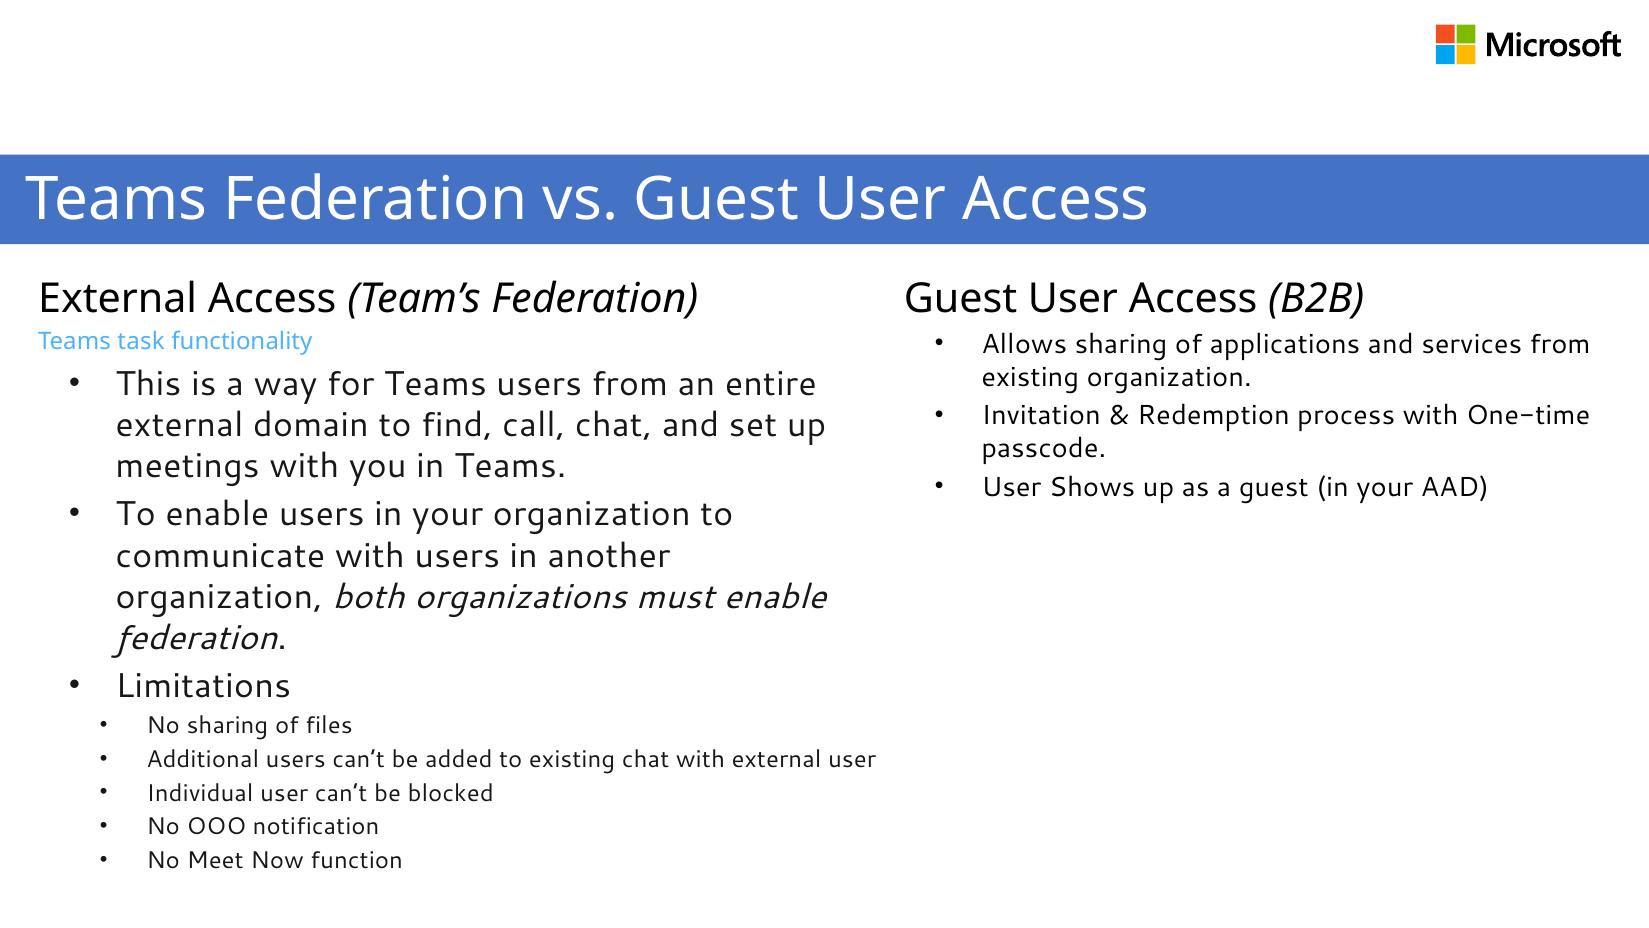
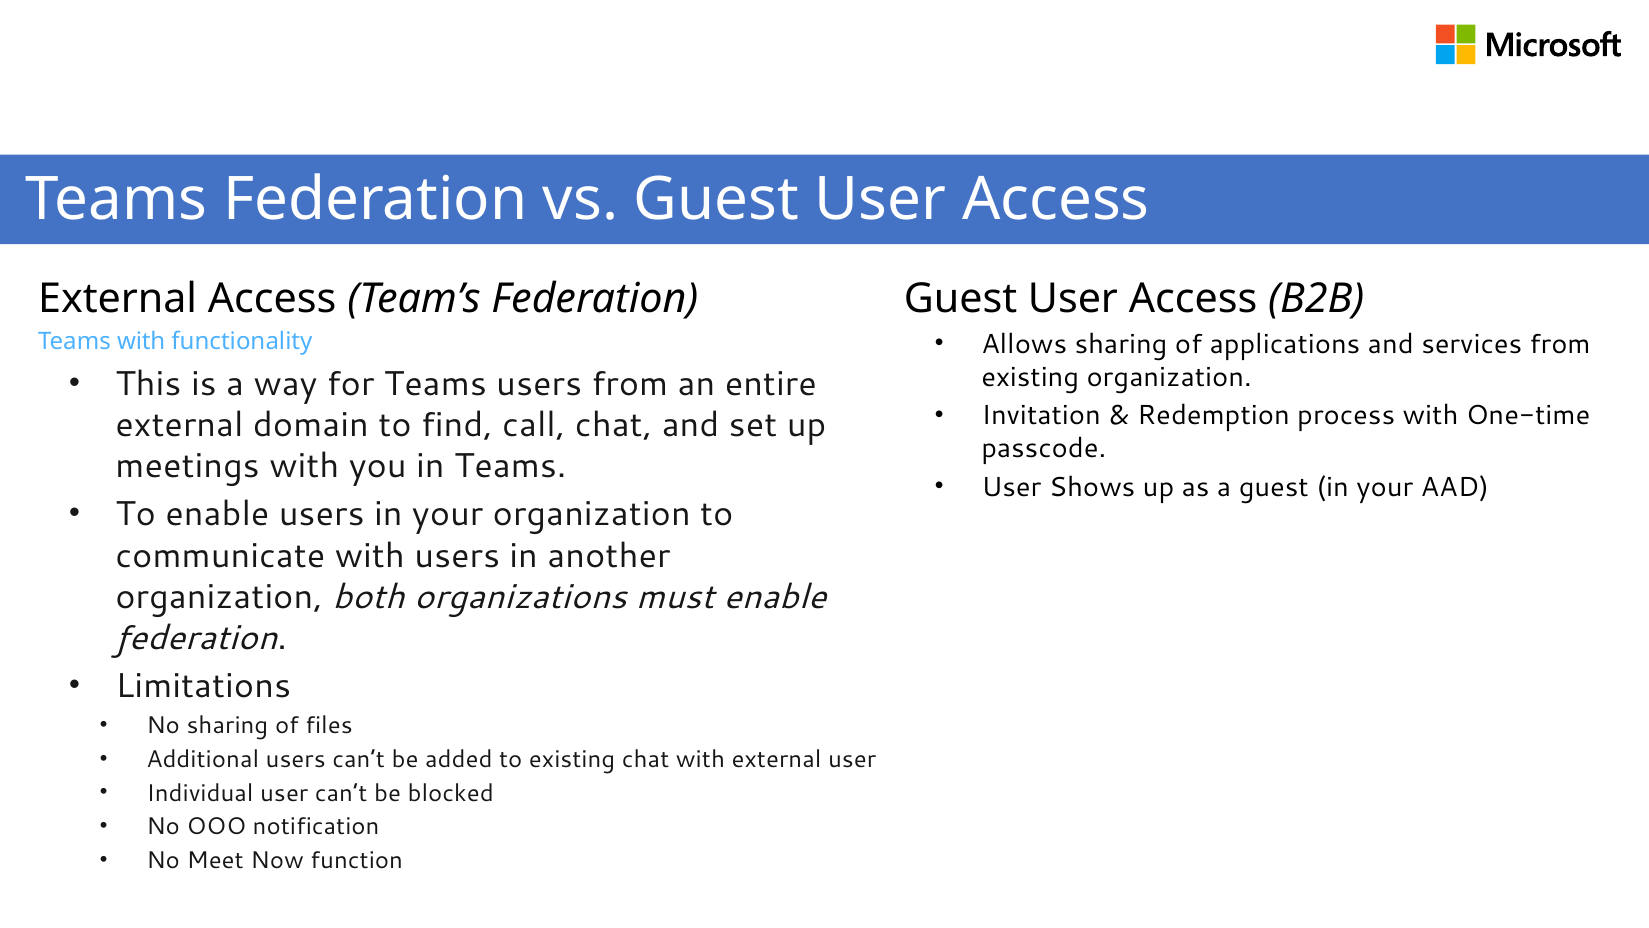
Teams task: task -> with
